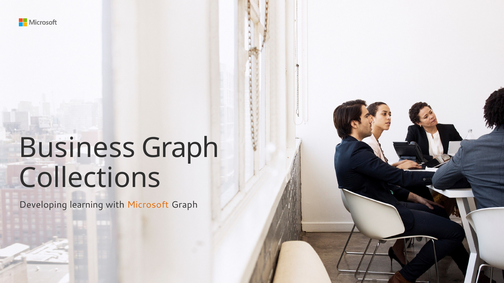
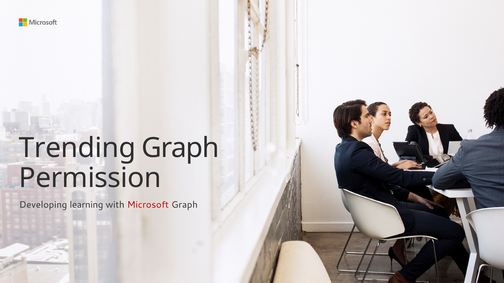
Business: Business -> Trending
Collections: Collections -> Permission
Microsoft colour: orange -> red
